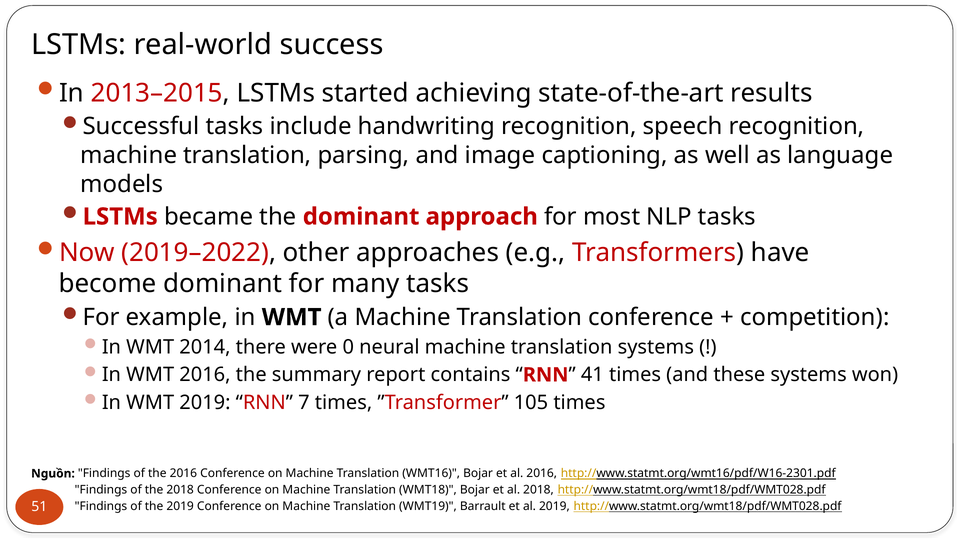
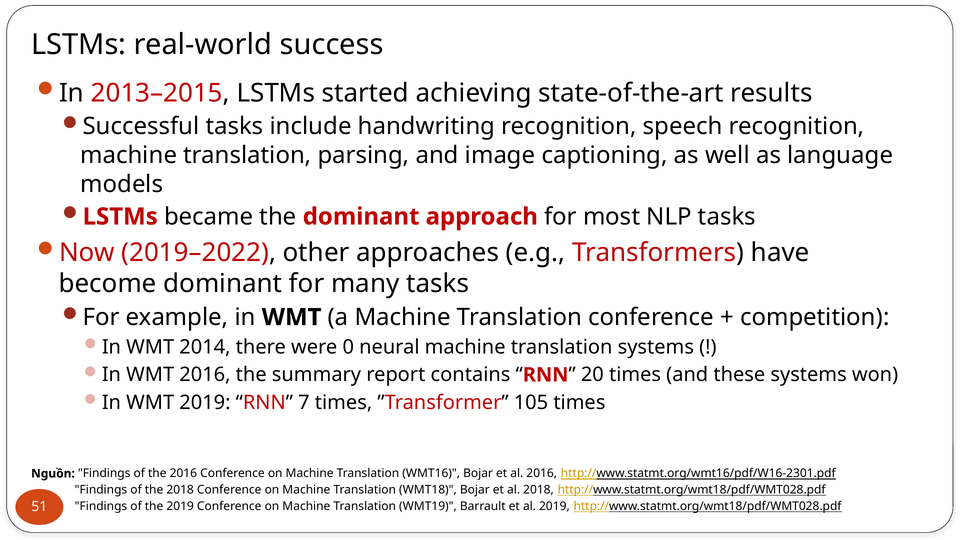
41: 41 -> 20
